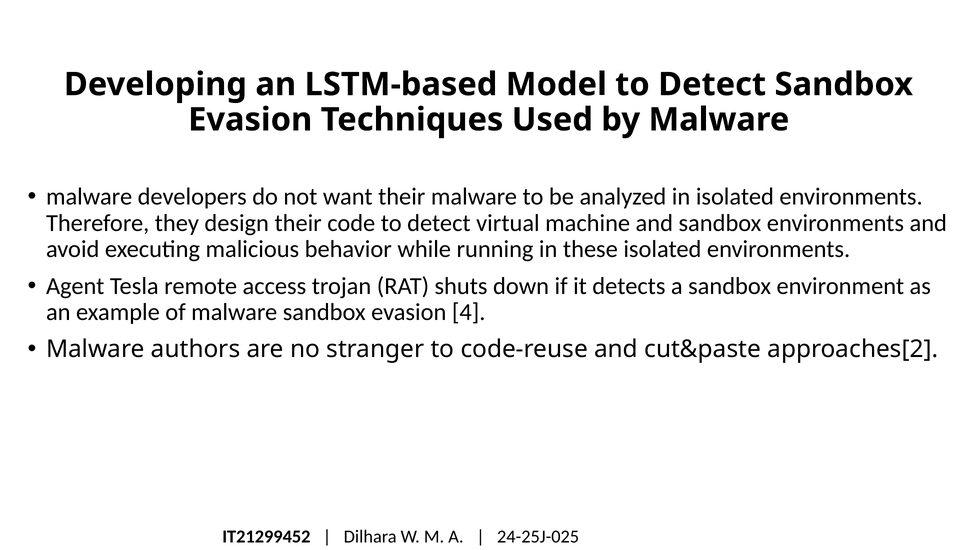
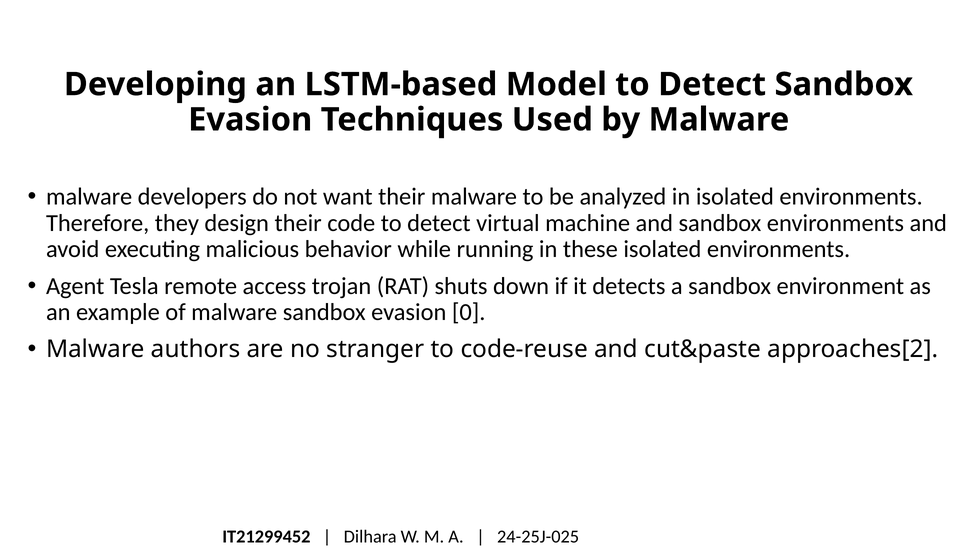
4: 4 -> 0
